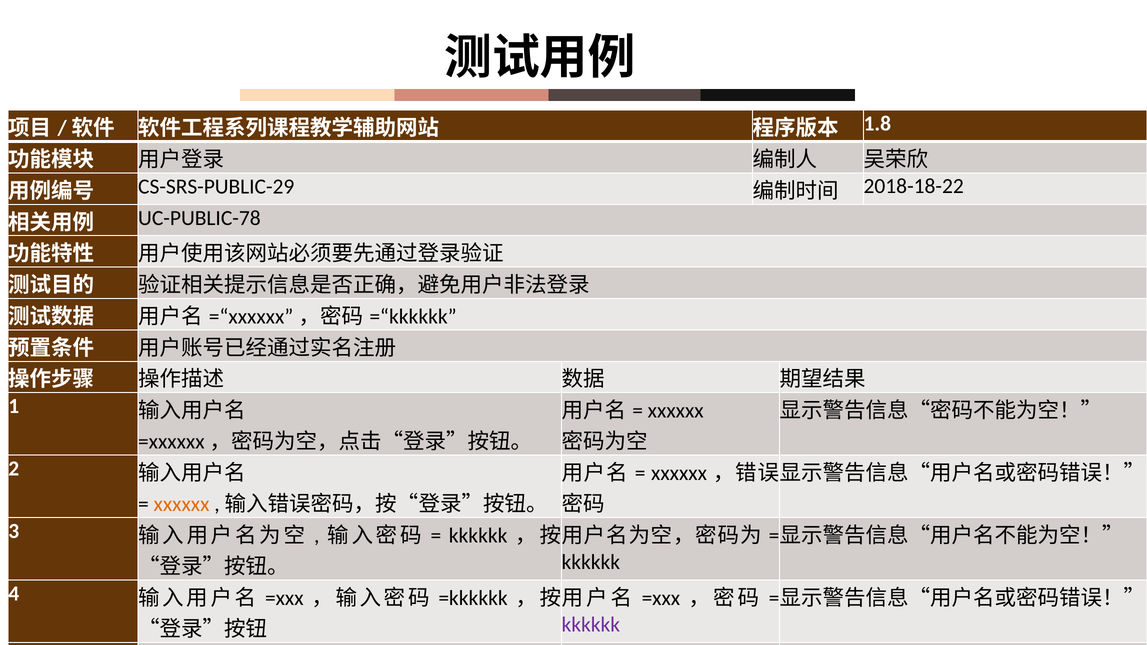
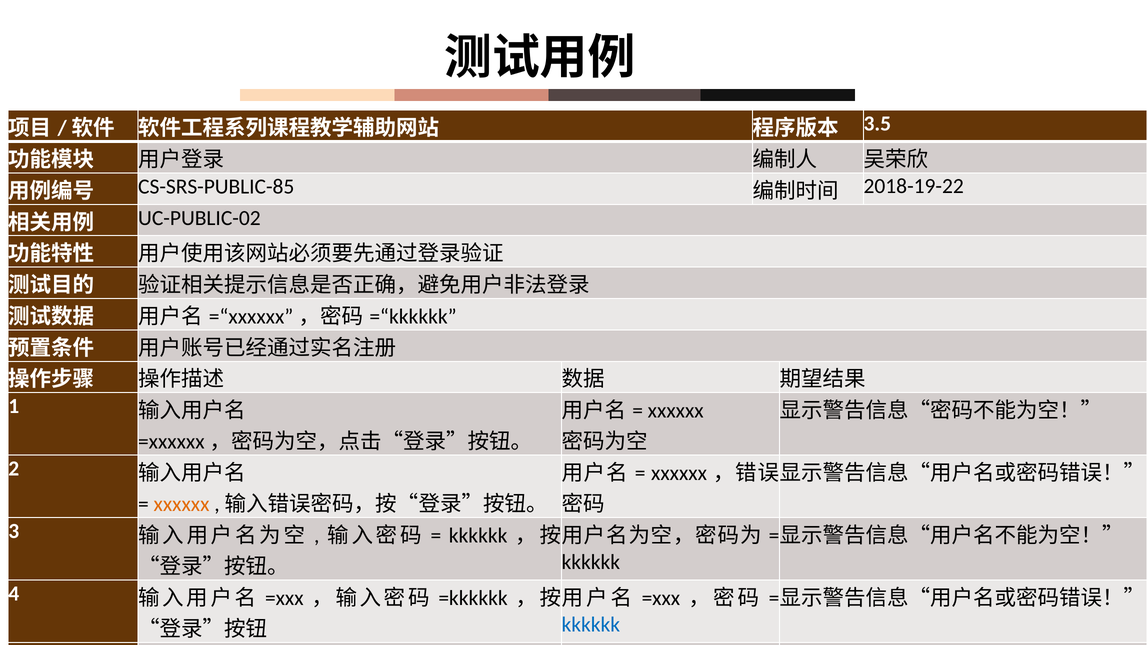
1.8: 1.8 -> 3.5
CS-SRS-PUBLIC-29: CS-SRS-PUBLIC-29 -> CS-SRS-PUBLIC-85
2018-18-22: 2018-18-22 -> 2018-19-22
UC-PUBLIC-78: UC-PUBLIC-78 -> UC-PUBLIC-02
kkkkkk at (591, 625) colour: purple -> blue
